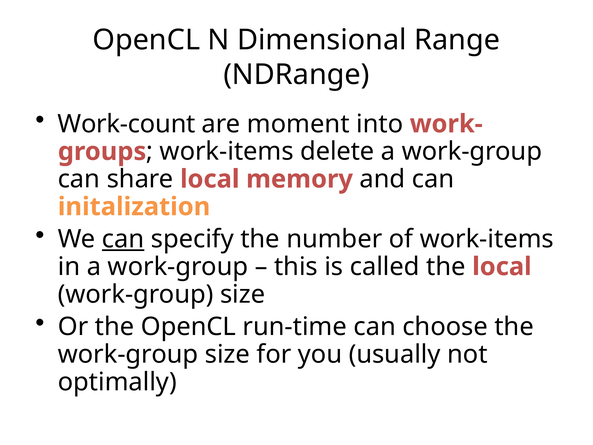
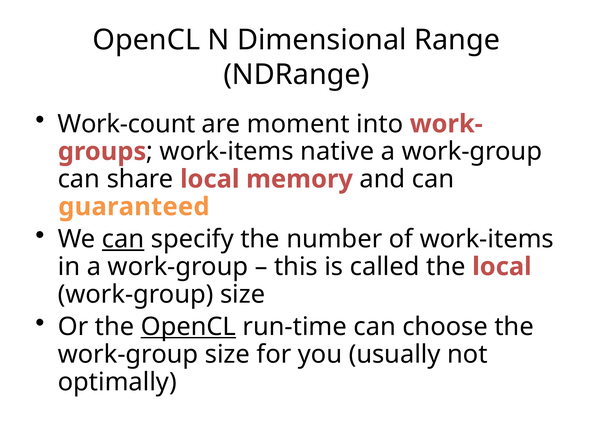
delete: delete -> native
initalization: initalization -> guaranteed
OpenCL at (188, 326) underline: none -> present
